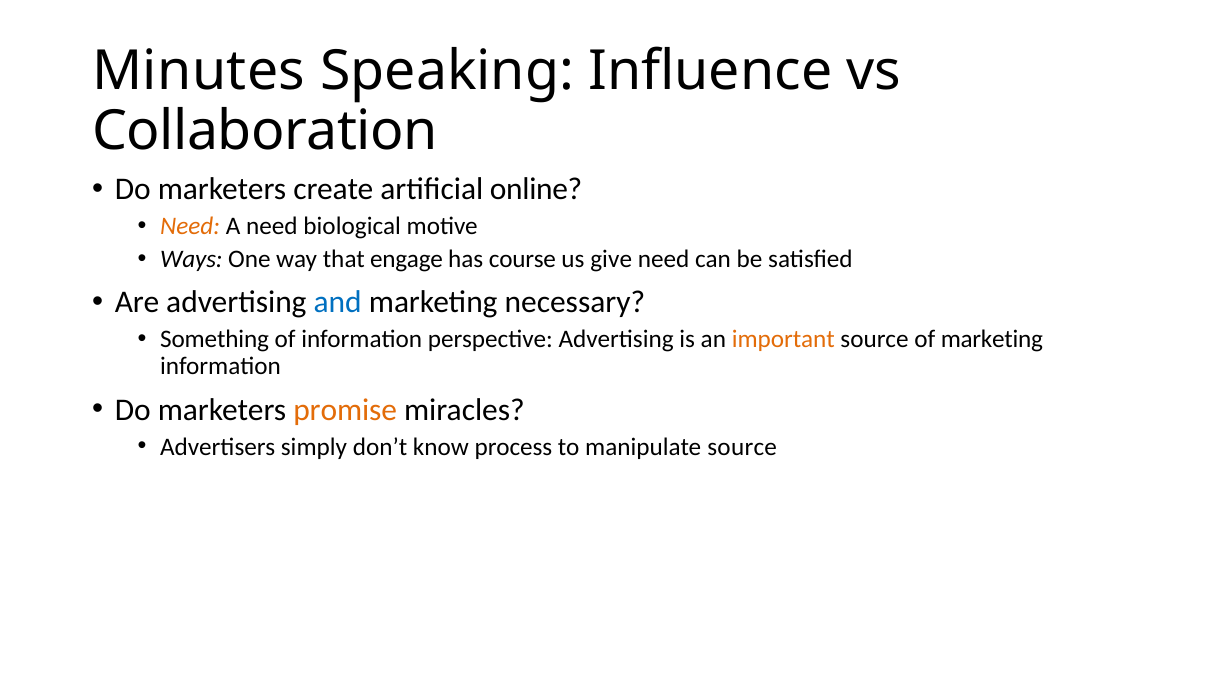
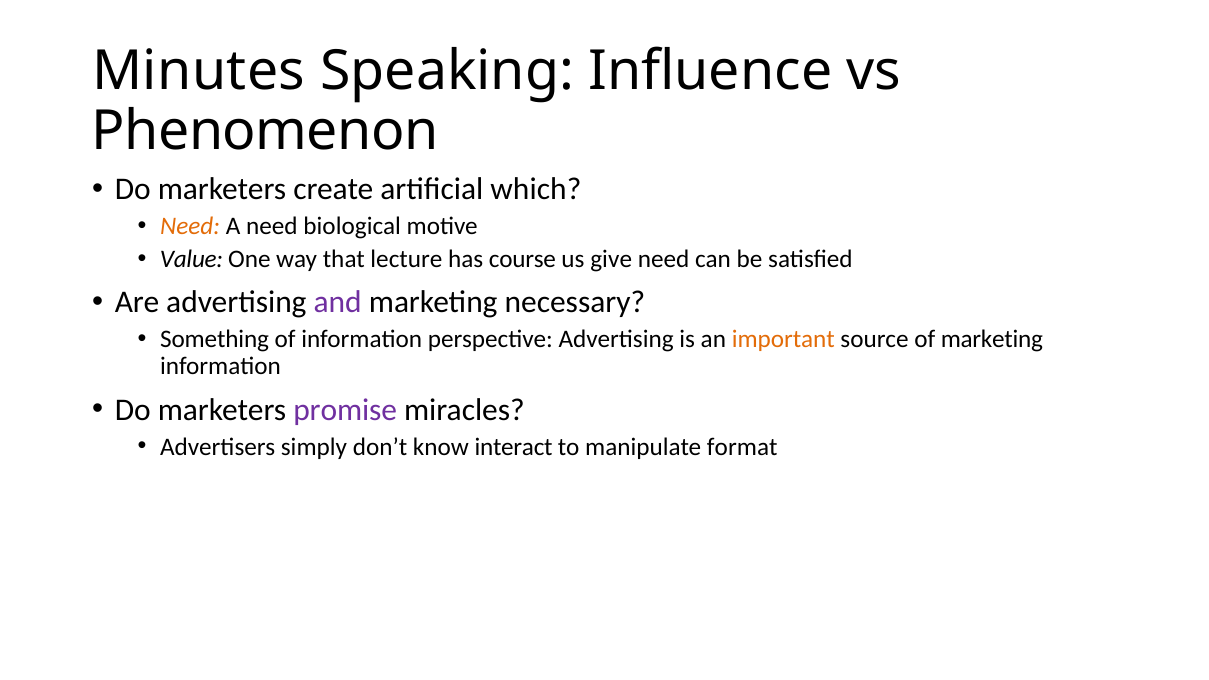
Collaboration: Collaboration -> Phenomenon
online: online -> which
Ways: Ways -> Value
engage: engage -> lecture
and colour: blue -> purple
promise colour: orange -> purple
process: process -> interact
manipulate source: source -> format
